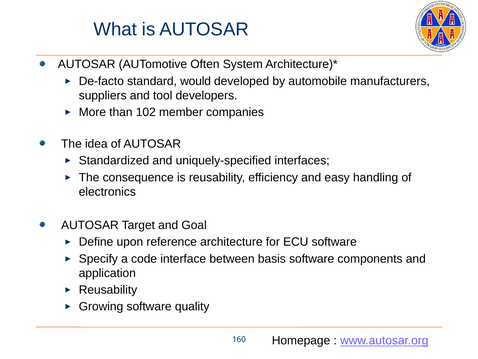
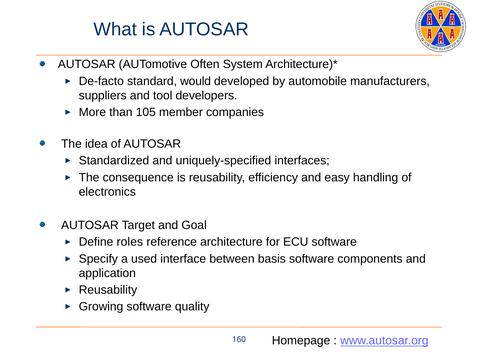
102: 102 -> 105
upon: upon -> roles
code: code -> used
